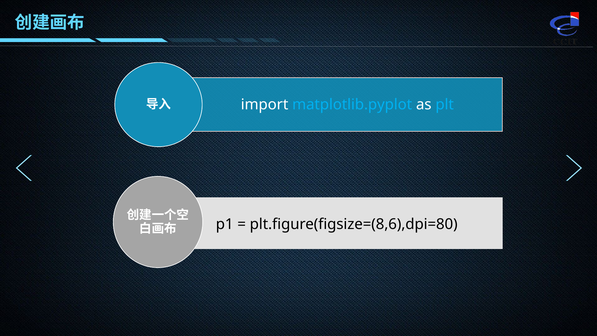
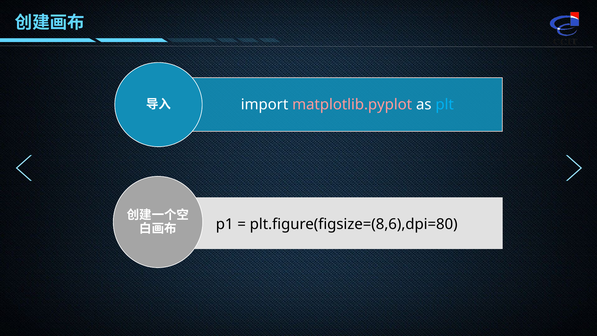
matplotlib.pyplot colour: light blue -> pink
